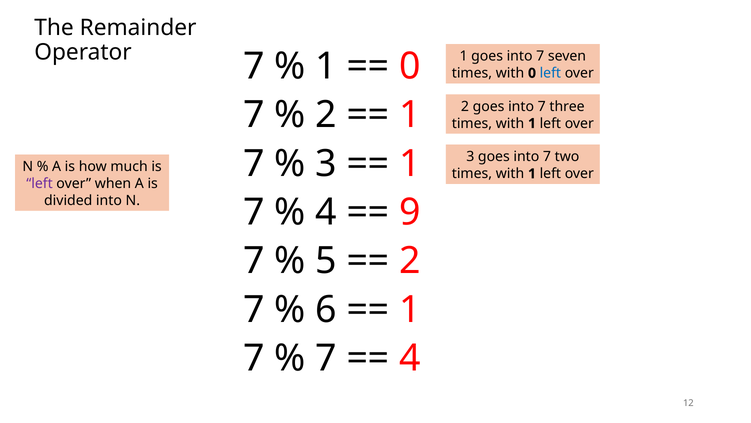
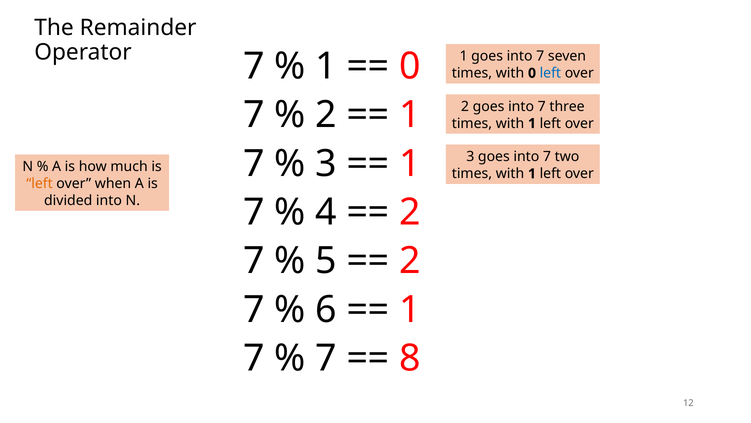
left at (39, 183) colour: purple -> orange
9 at (410, 212): 9 -> 2
4 at (410, 358): 4 -> 8
